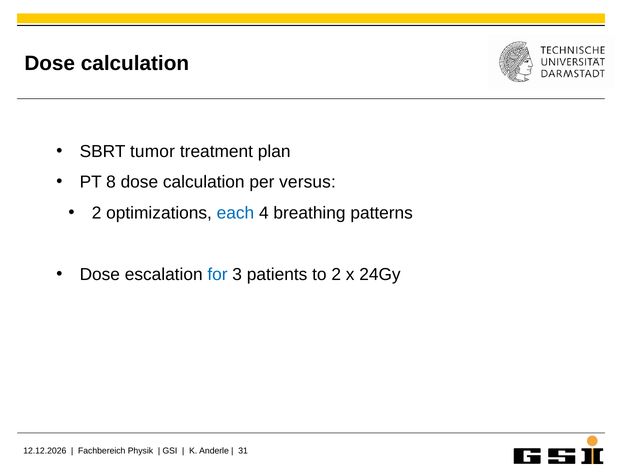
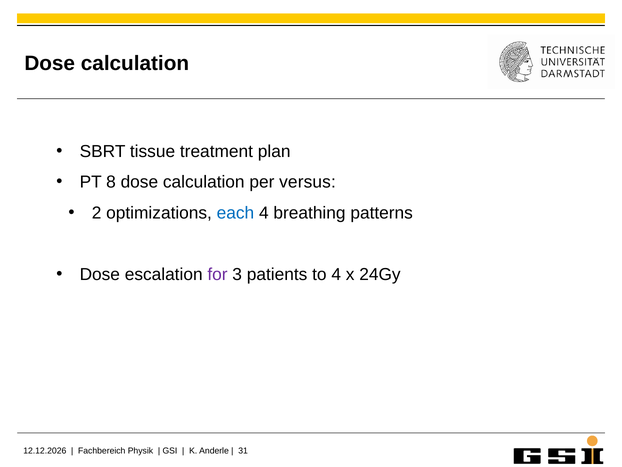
tumor: tumor -> tissue
for colour: blue -> purple
to 2: 2 -> 4
